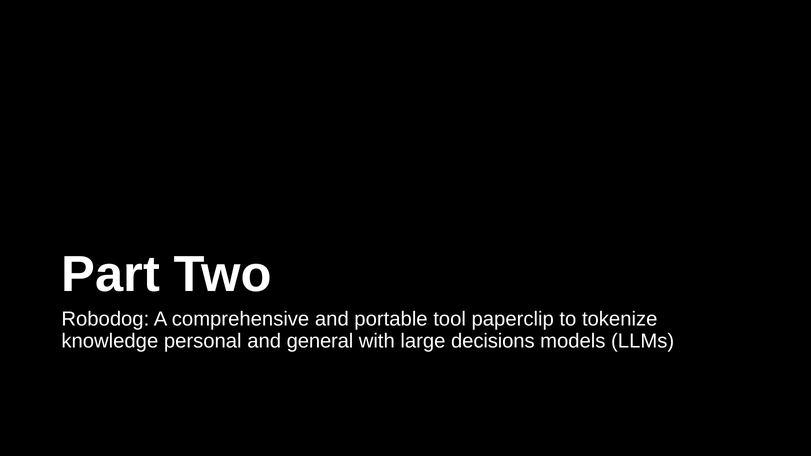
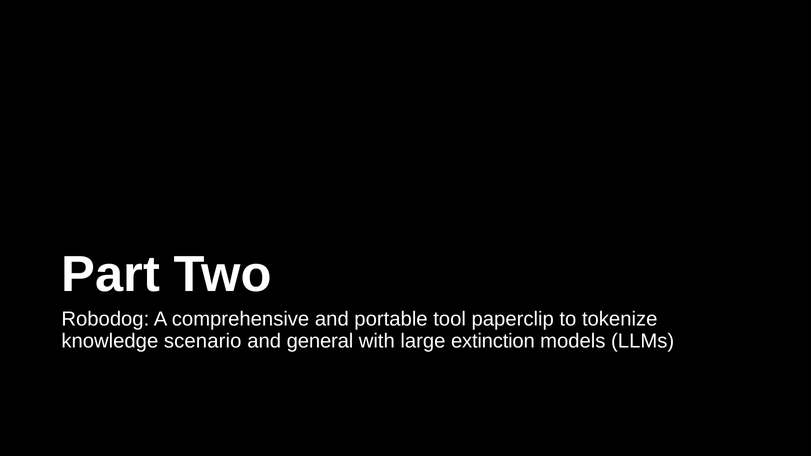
personal: personal -> scenario
decisions: decisions -> extinction
